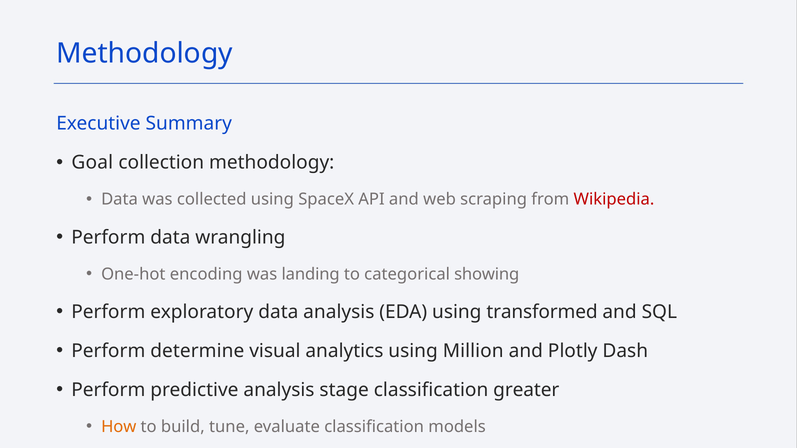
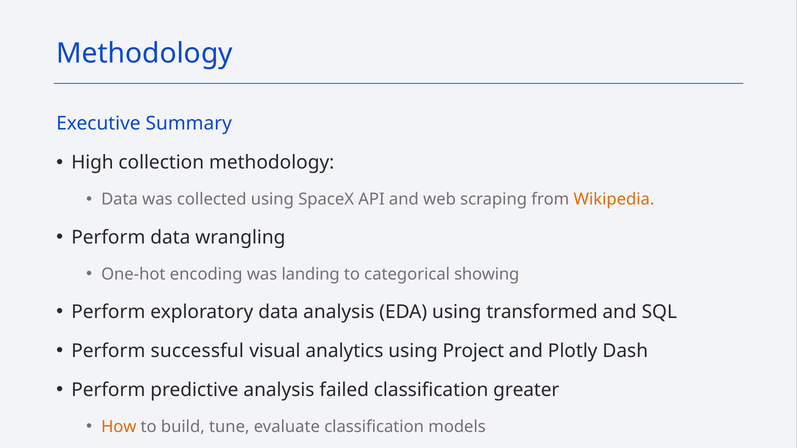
Goal: Goal -> High
Wikipedia colour: red -> orange
determine: determine -> successful
Million: Million -> Project
stage: stage -> failed
